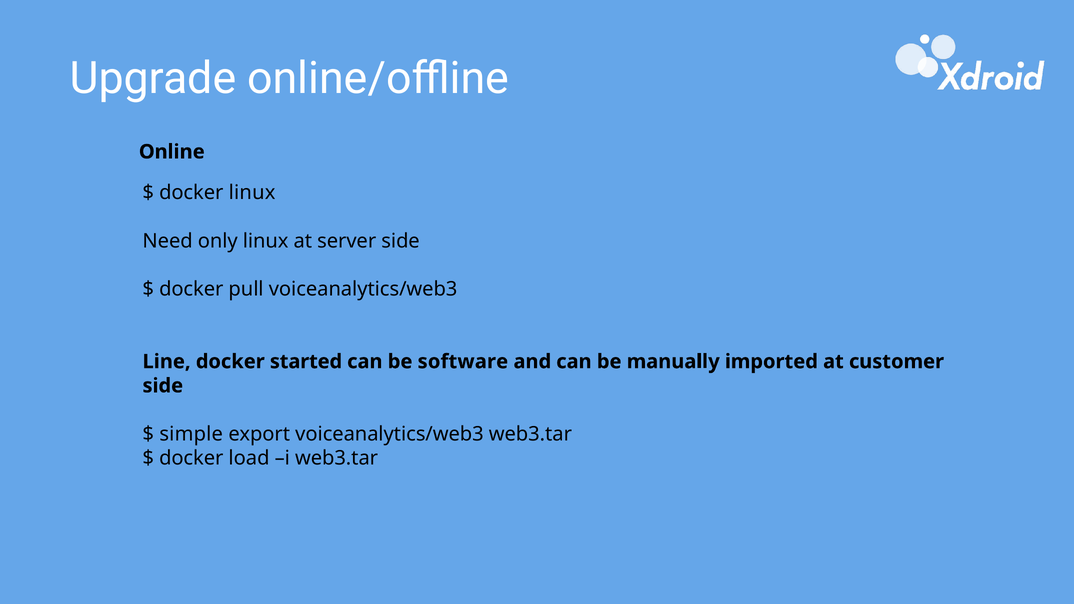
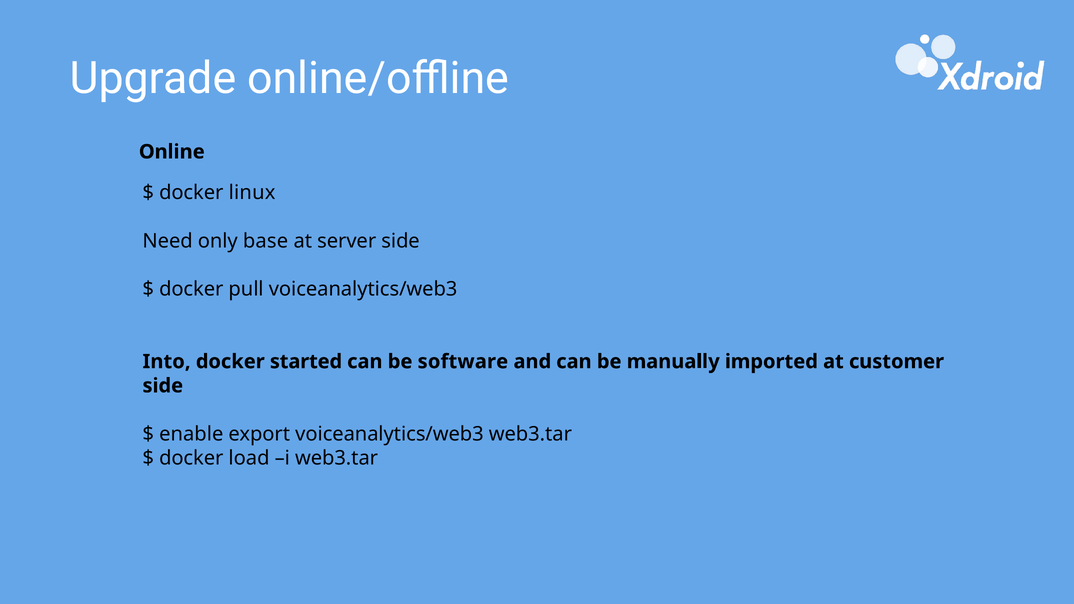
only linux: linux -> base
Line: Line -> Into
simple: simple -> enable
